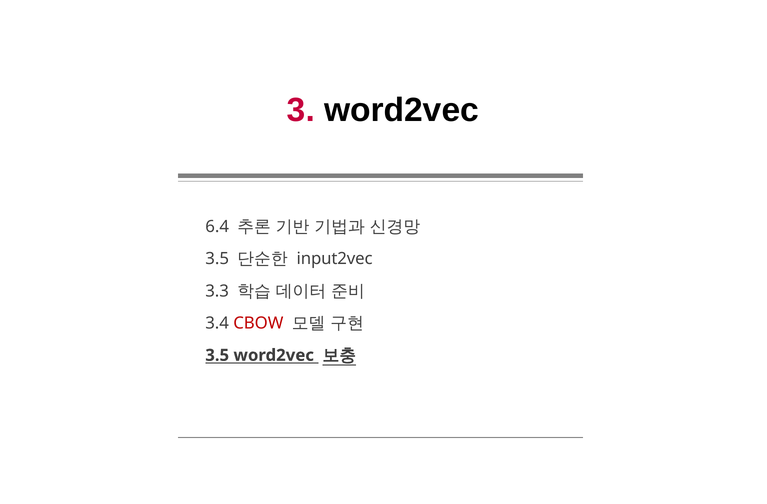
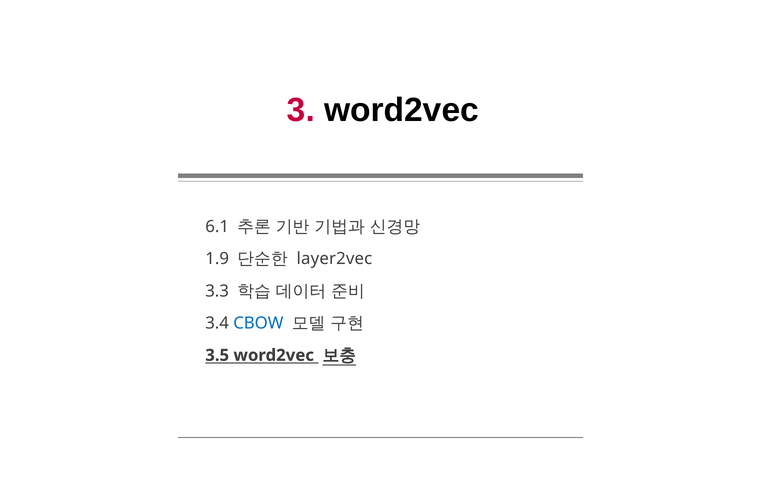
6.4: 6.4 -> 6.1
3.5 at (217, 259): 3.5 -> 1.9
input2vec: input2vec -> layer2vec
CBOW colour: red -> blue
